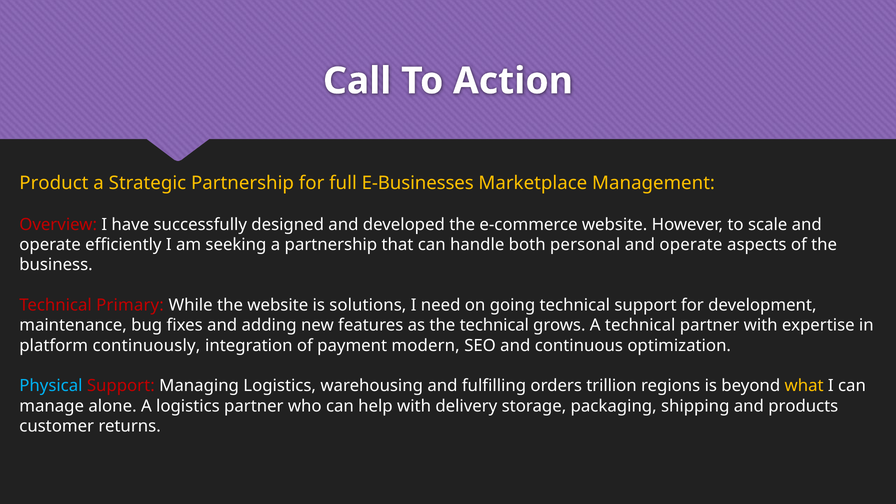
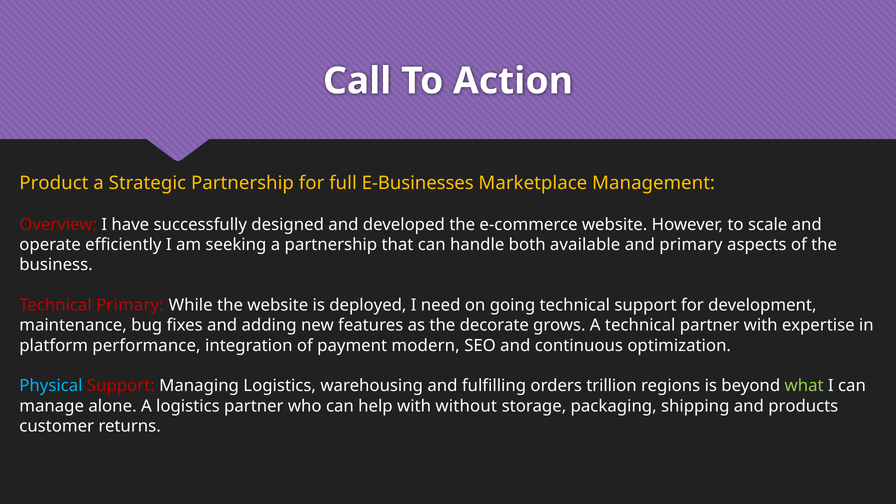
personal: personal -> available
operate at (691, 245): operate -> primary
solutions: solutions -> deployed
the technical: technical -> decorate
continuously: continuously -> performance
what colour: yellow -> light green
delivery: delivery -> without
